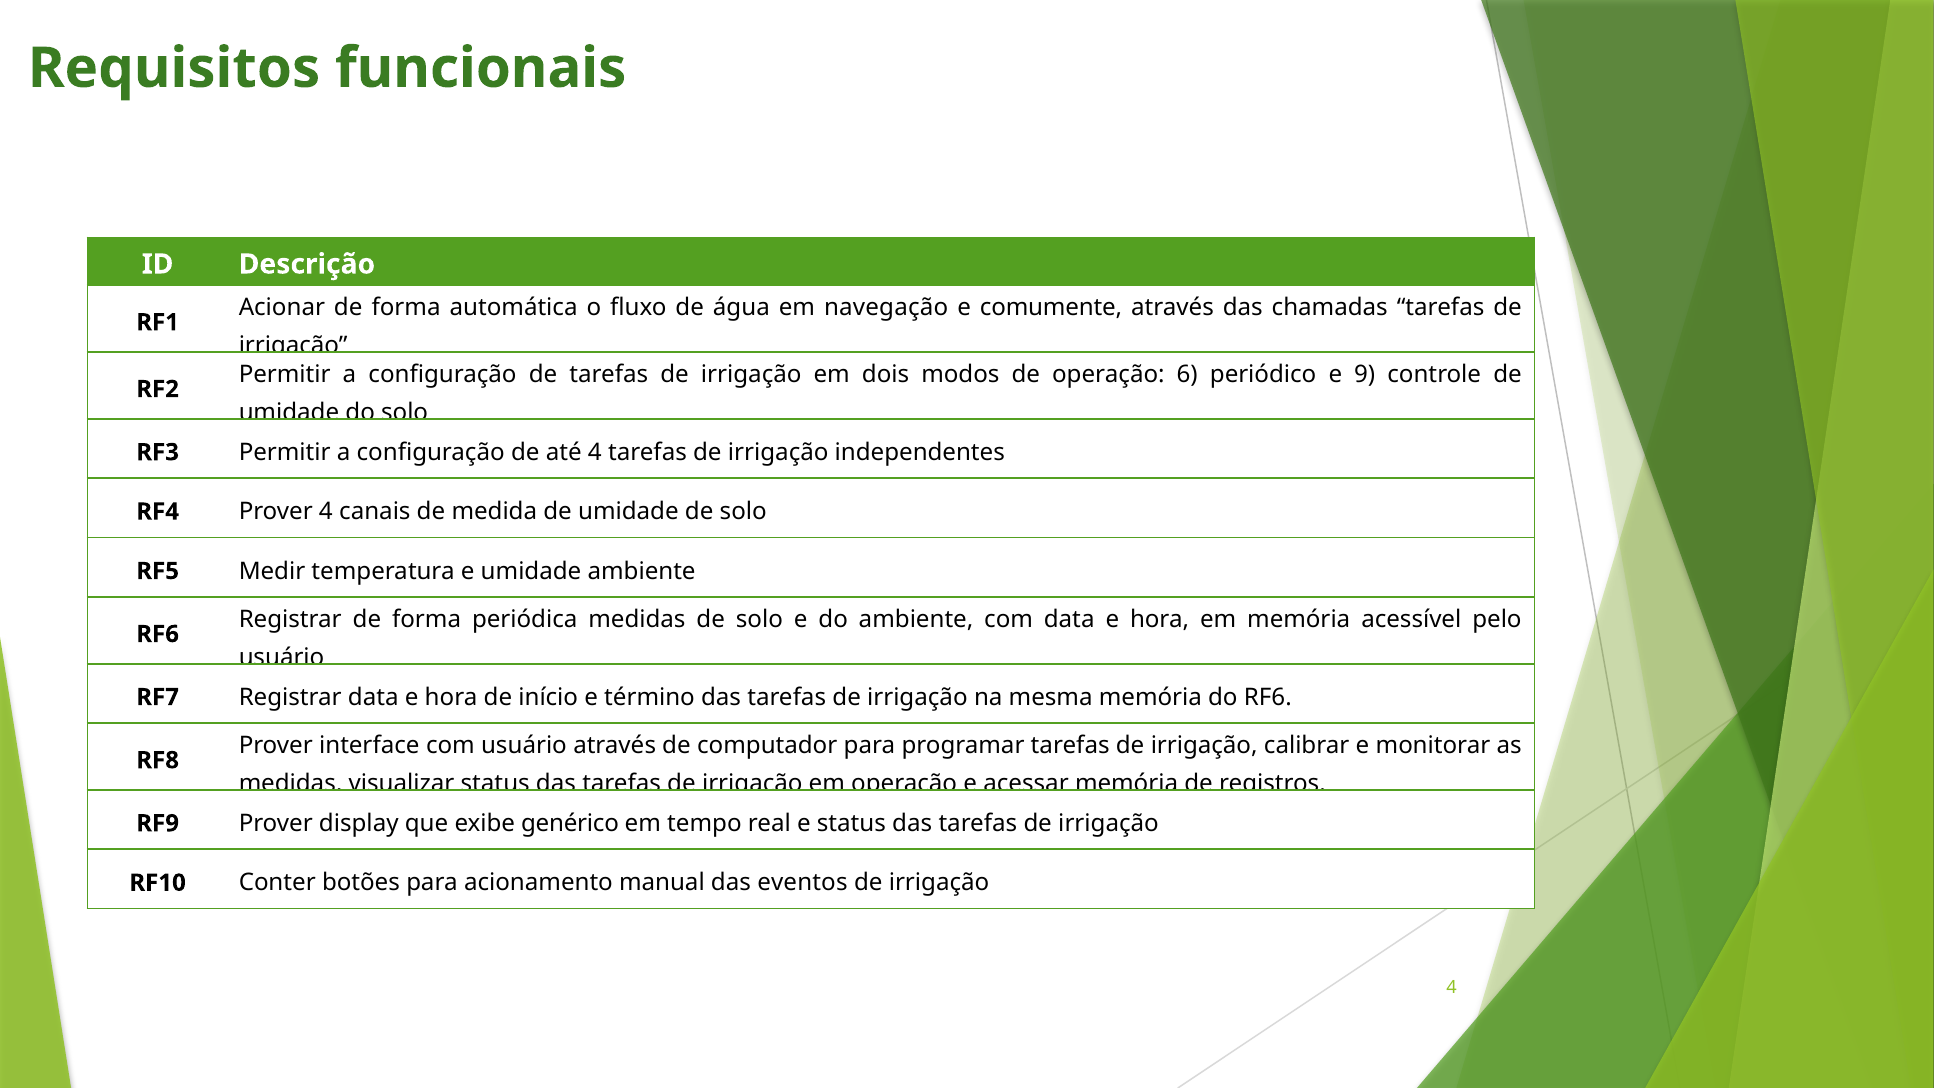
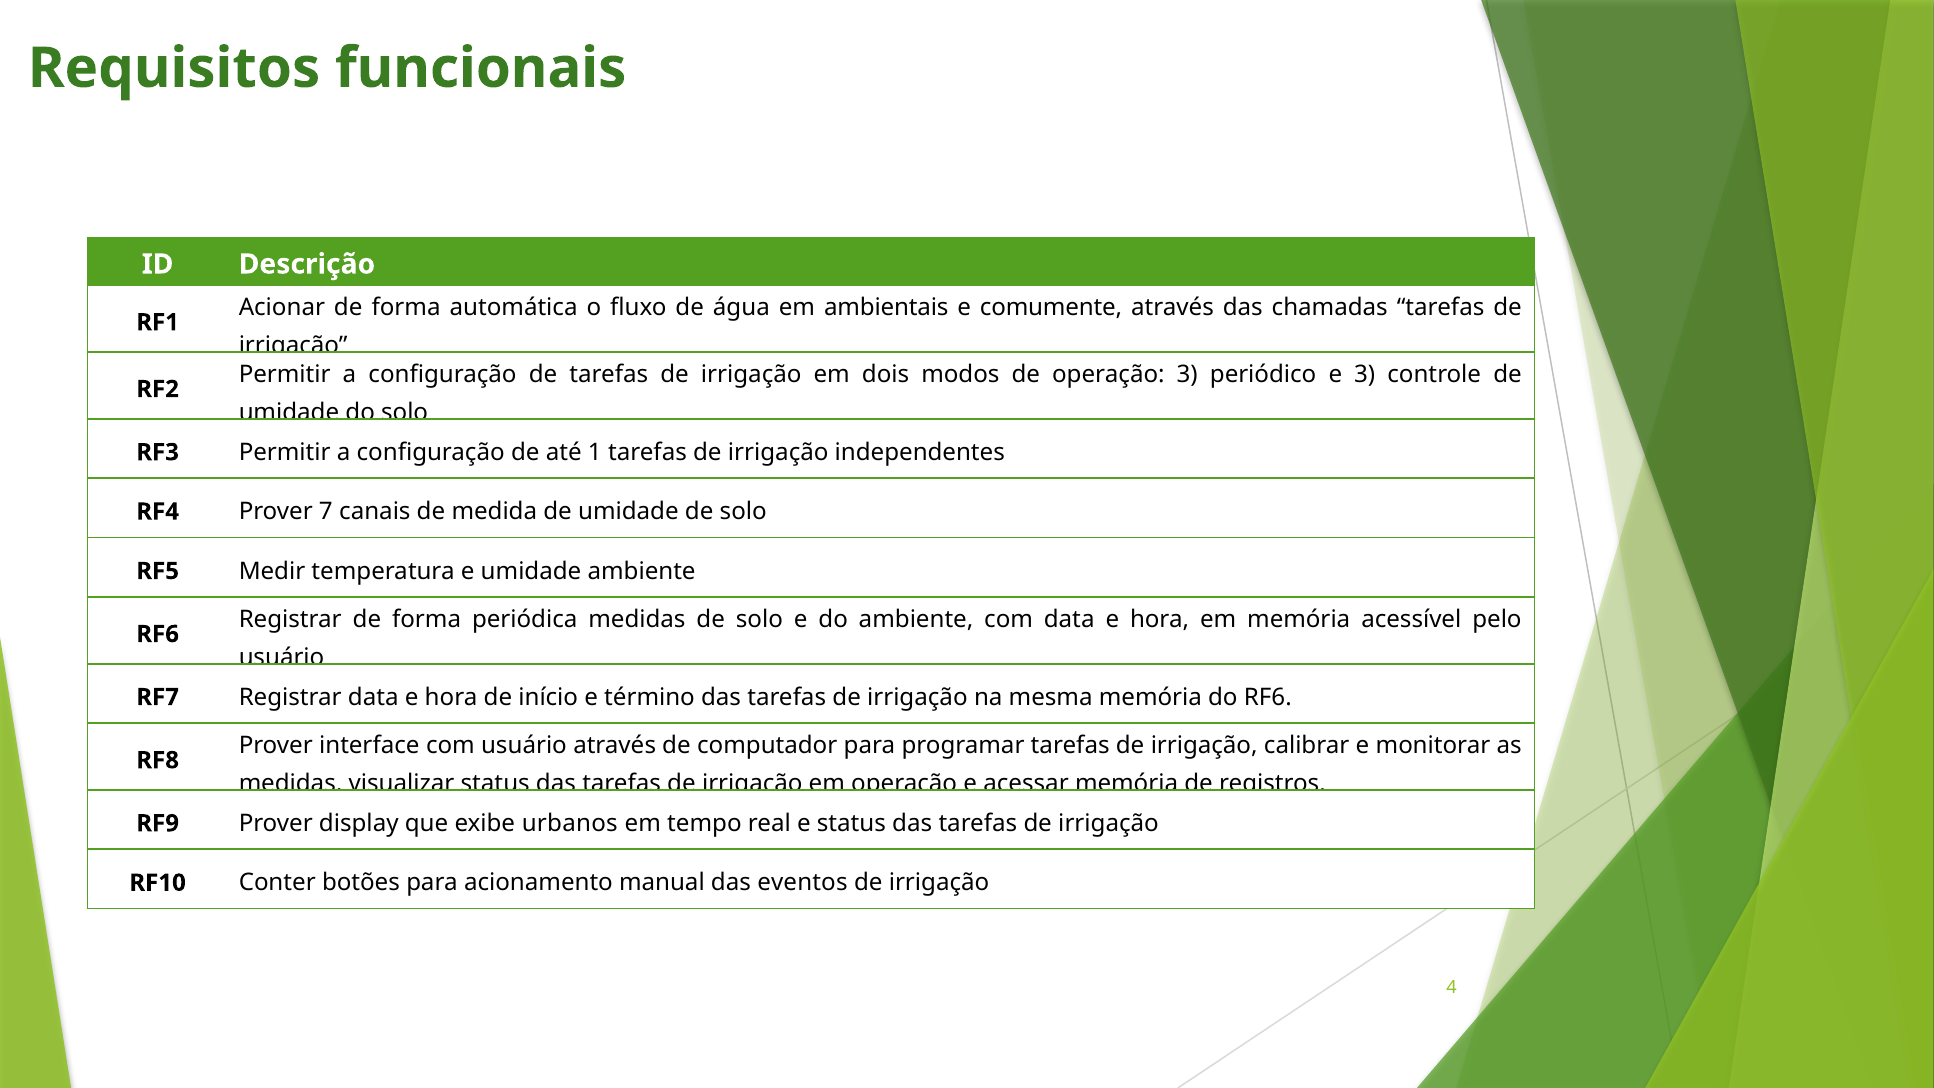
navegação: navegação -> ambientais
operação 6: 6 -> 3
e 9: 9 -> 3
até 4: 4 -> 1
Prover 4: 4 -> 7
genérico: genérico -> urbanos
